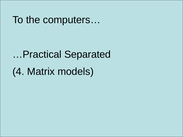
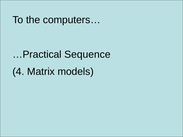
Separated: Separated -> Sequence
